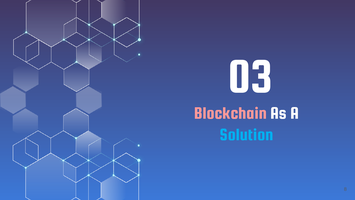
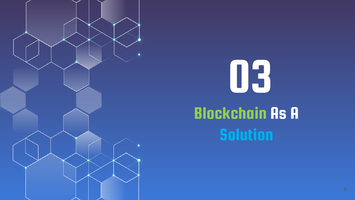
Blockchain colour: pink -> light green
